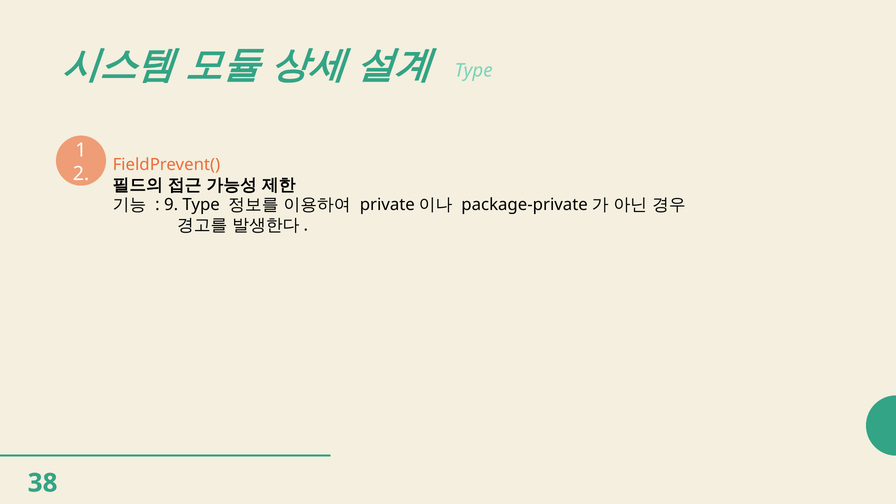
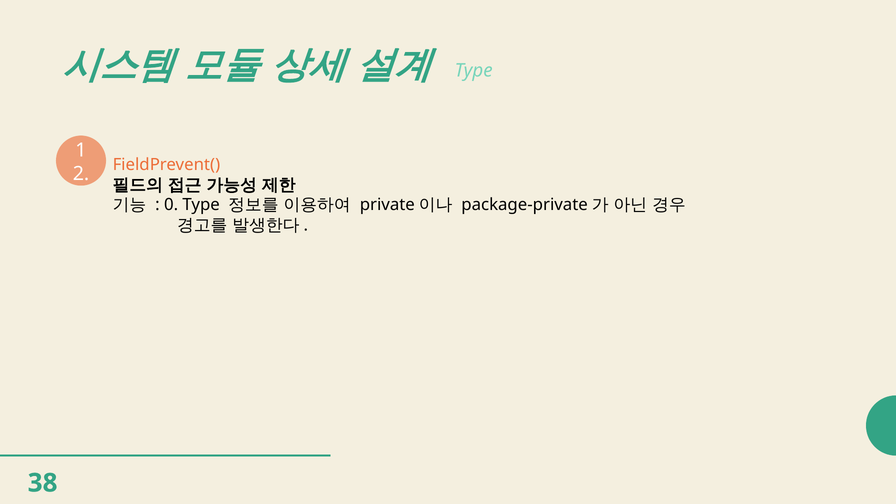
9: 9 -> 0
